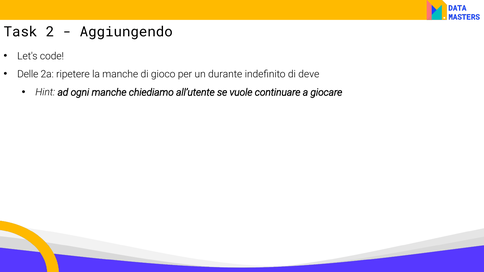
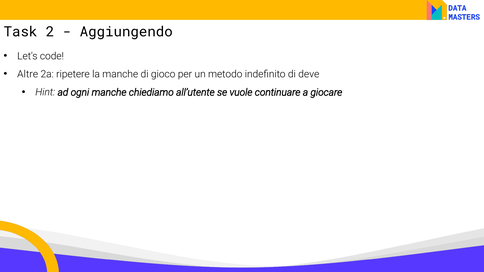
Delle: Delle -> Altre
durante: durante -> metodo
